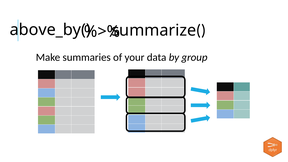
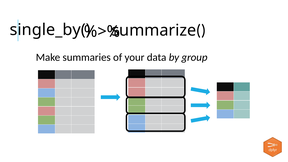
above_by(: above_by( -> single_by(
